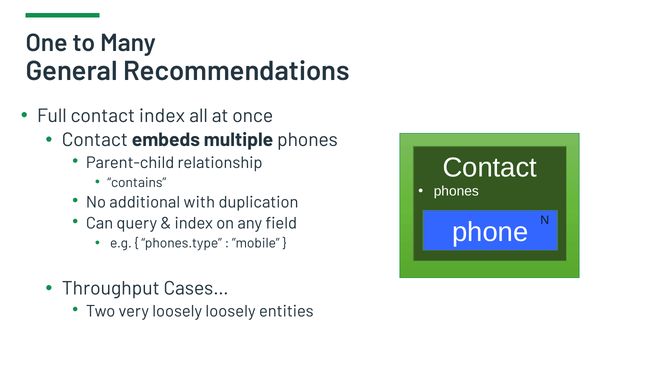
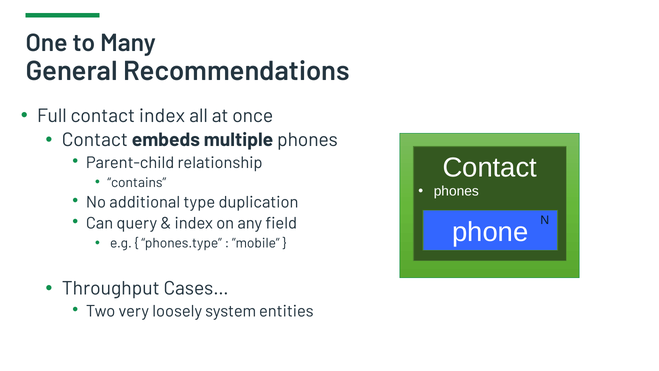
with: with -> type
loosely loosely: loosely -> system
